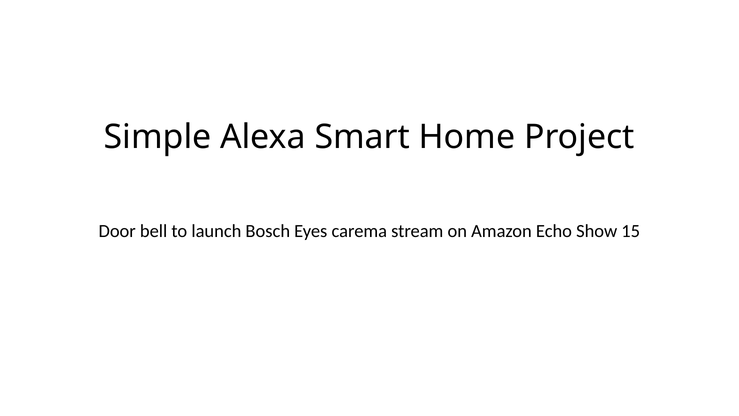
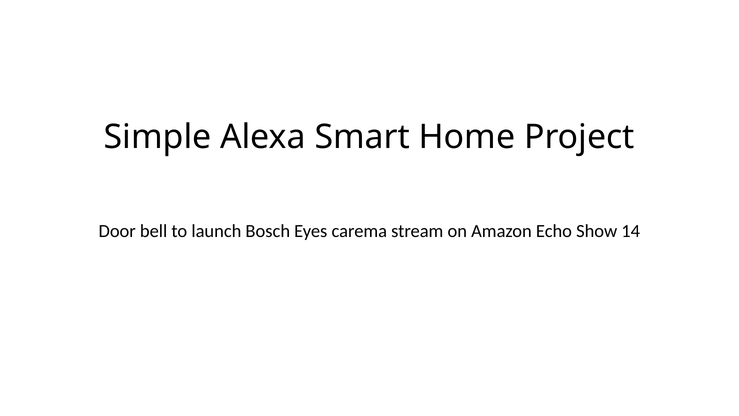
15: 15 -> 14
